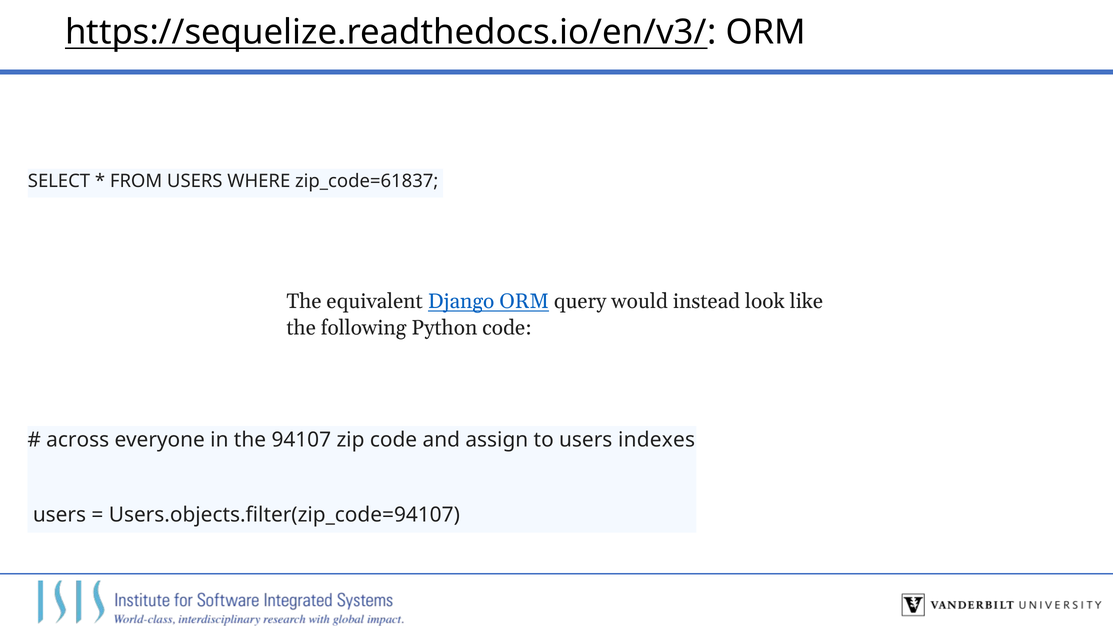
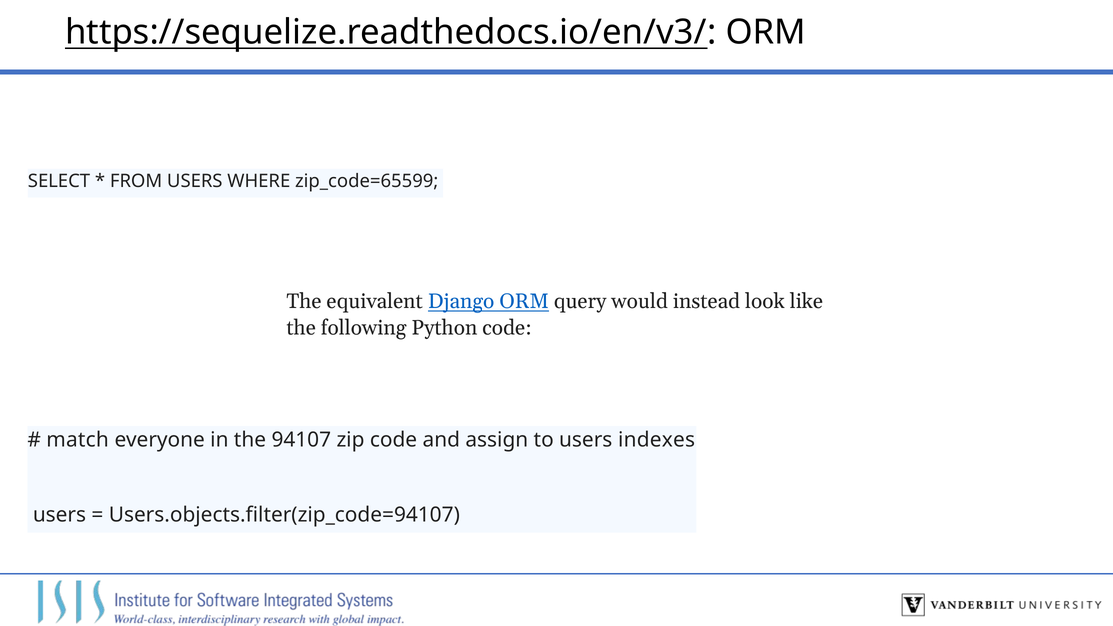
zip_code=61837: zip_code=61837 -> zip_code=65599
across: across -> match
